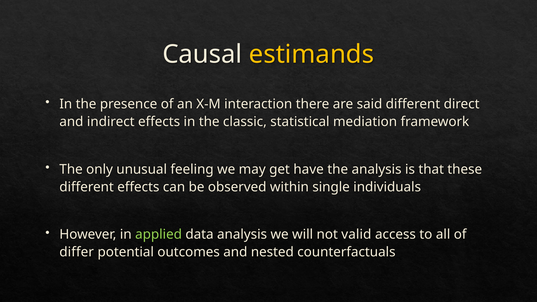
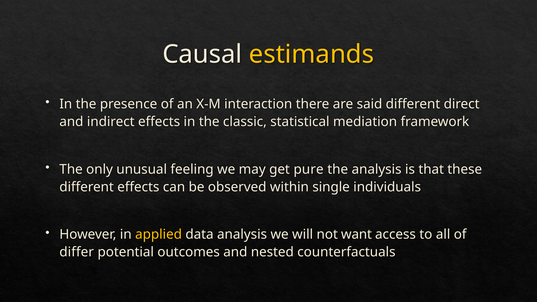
have: have -> pure
applied colour: light green -> yellow
valid: valid -> want
